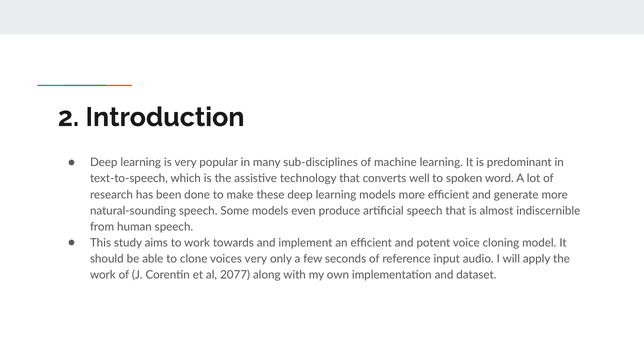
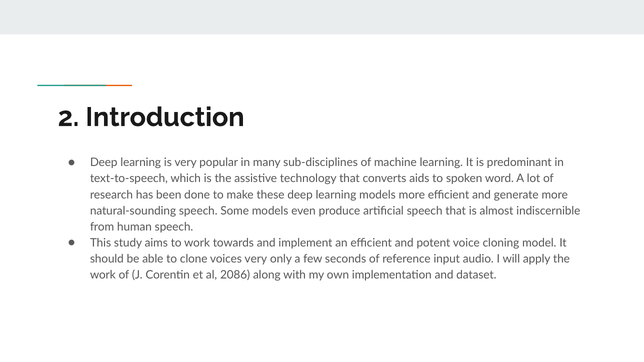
well: well -> aids
2077: 2077 -> 2086
